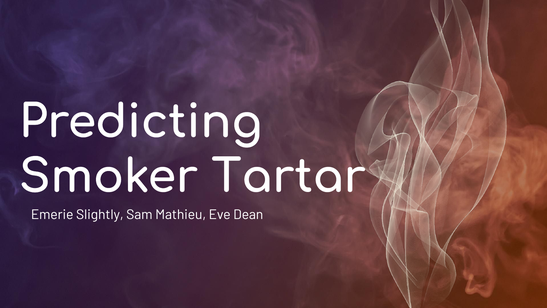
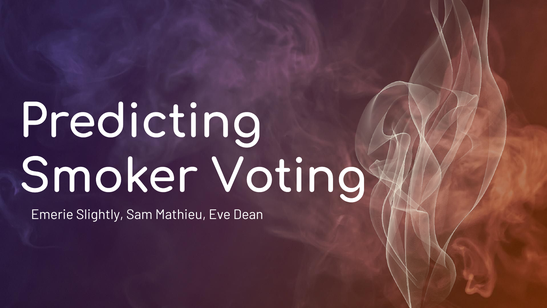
Tartar: Tartar -> Voting
